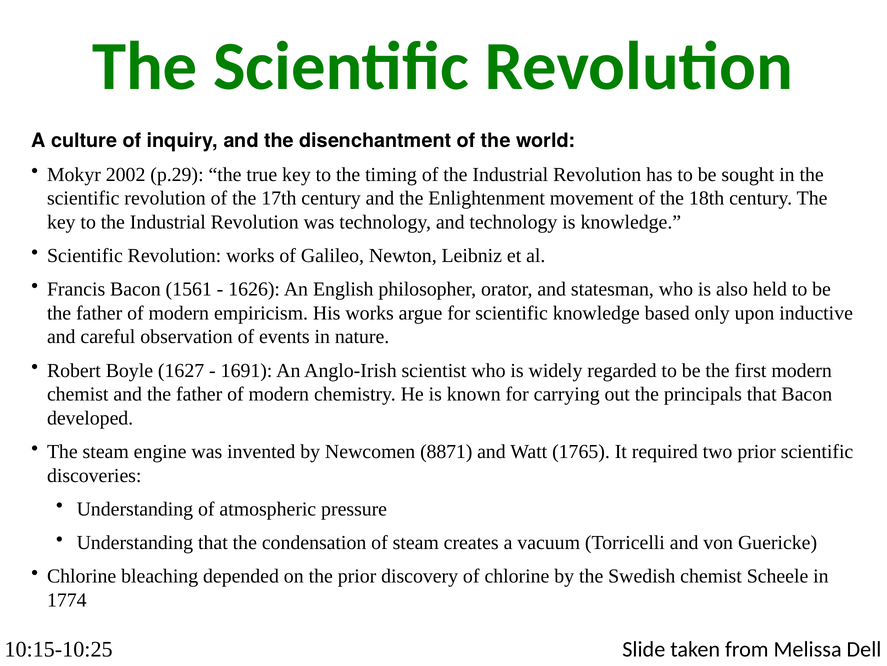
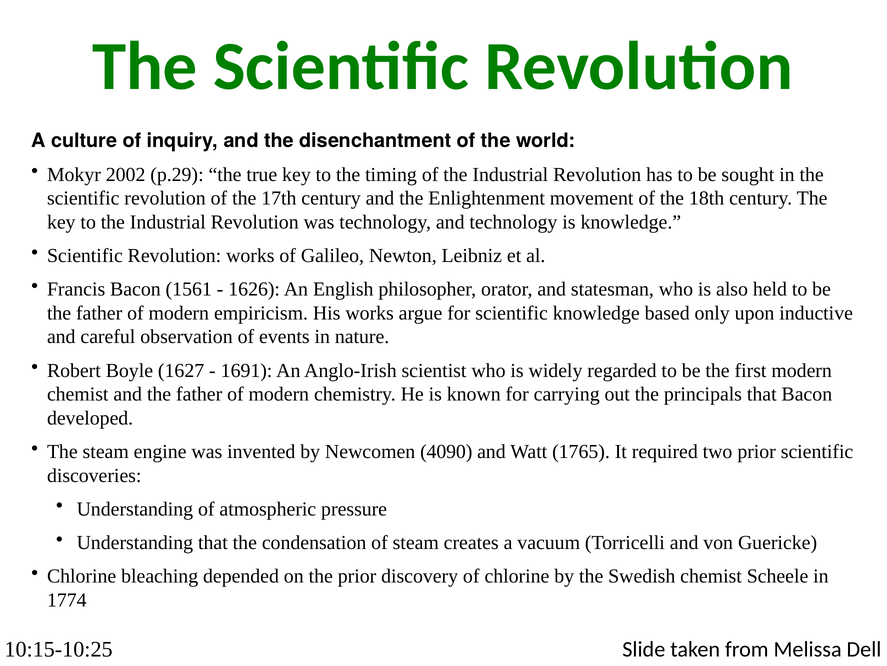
8871: 8871 -> 4090
